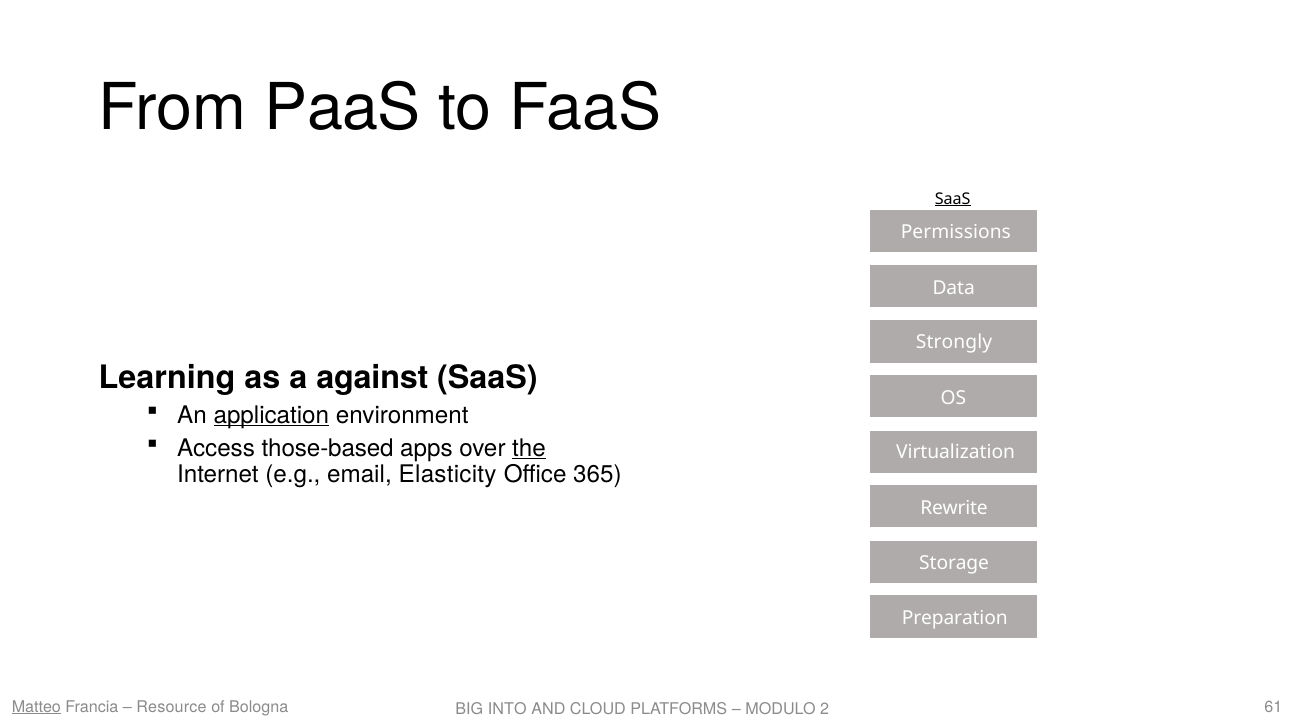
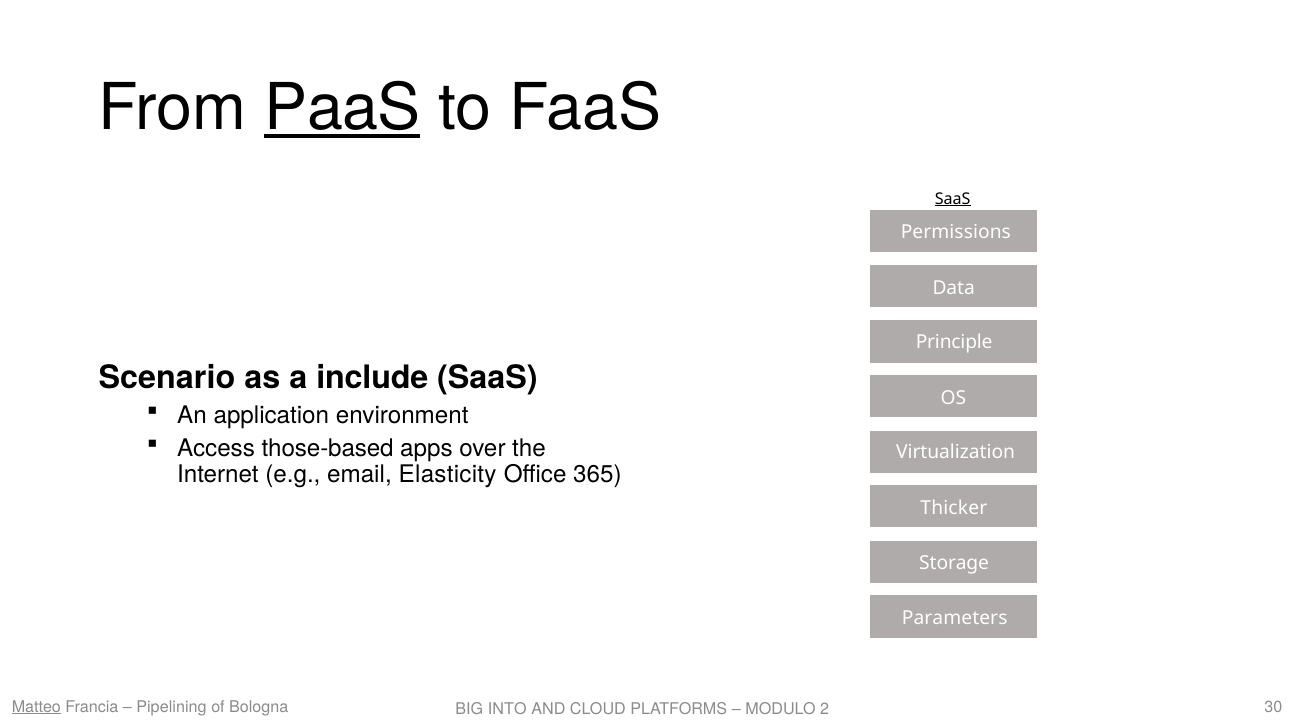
PaaS underline: none -> present
Strongly: Strongly -> Principle
Learning: Learning -> Scenario
against: against -> include
application underline: present -> none
the underline: present -> none
Rewrite: Rewrite -> Thicker
Preparation: Preparation -> Parameters
Resource: Resource -> Pipelining
61: 61 -> 30
